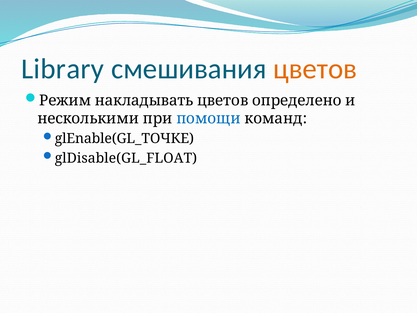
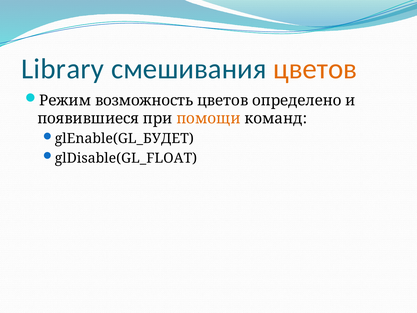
накладывать: накладывать -> возможность
несколькими: несколькими -> появившиеся
помощи colour: blue -> orange
glEnable(GL_ТОЧКЕ: glEnable(GL_ТОЧКЕ -> glEnable(GL_БУДЕТ
